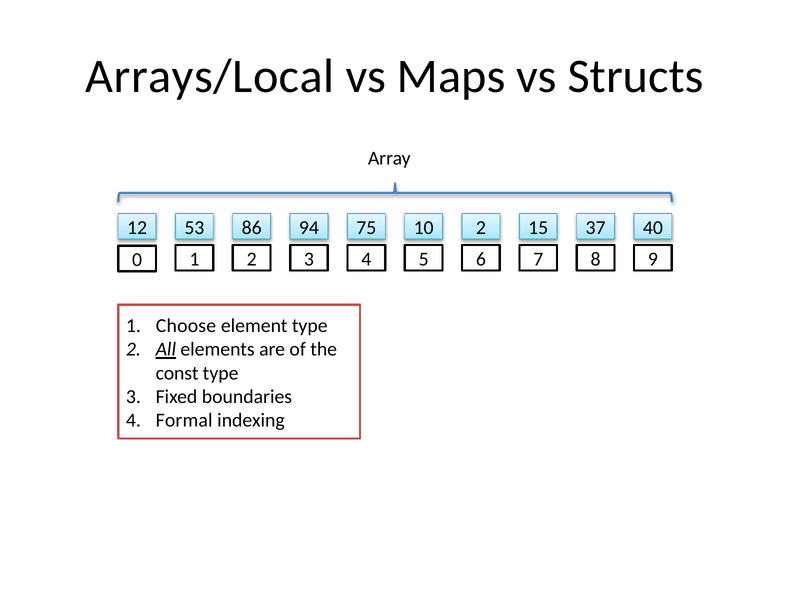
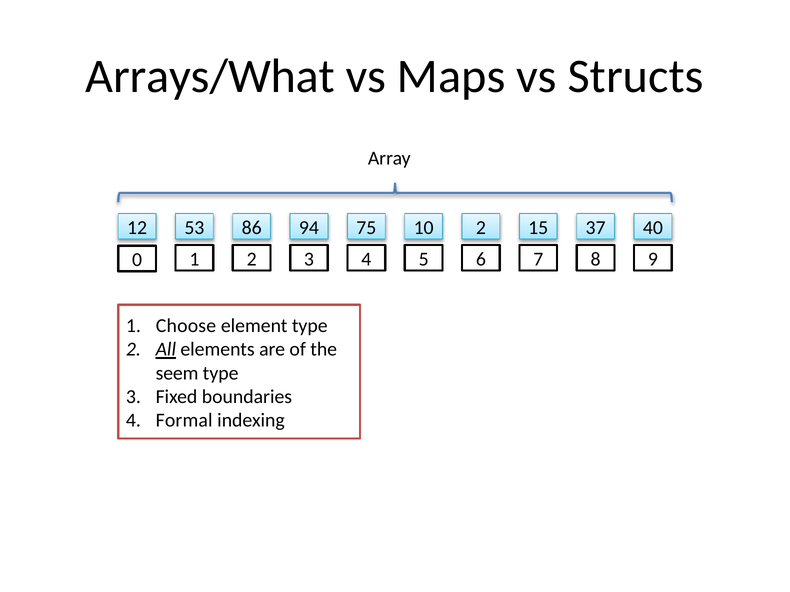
Arrays/Local: Arrays/Local -> Arrays/What
const: const -> seem
